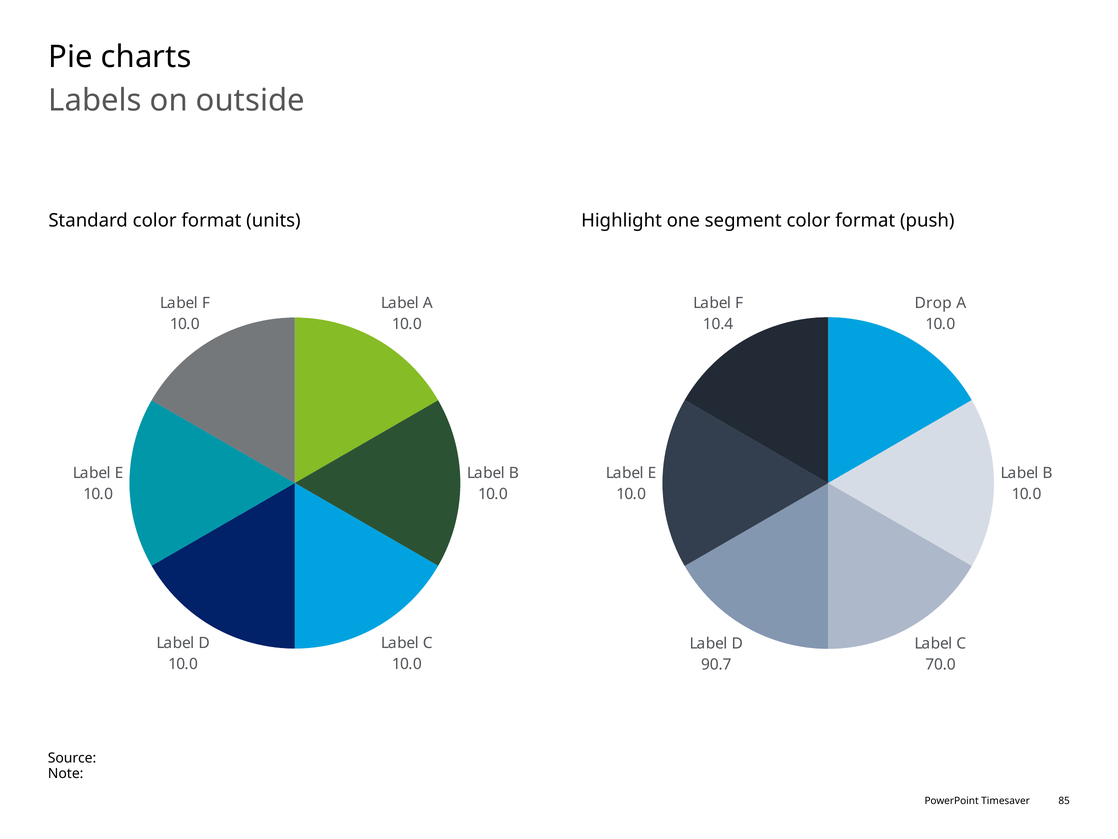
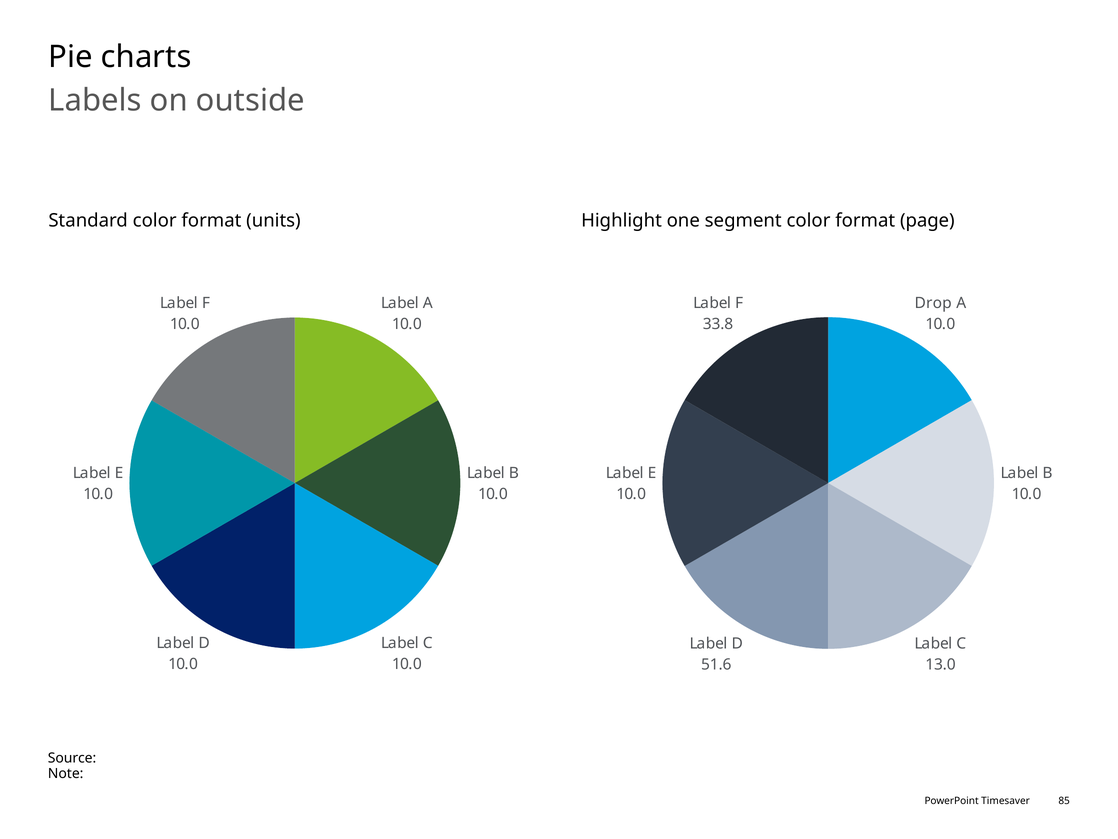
push: push -> page
10.4: 10.4 -> 33.8
90.7: 90.7 -> 51.6
70.0: 70.0 -> 13.0
